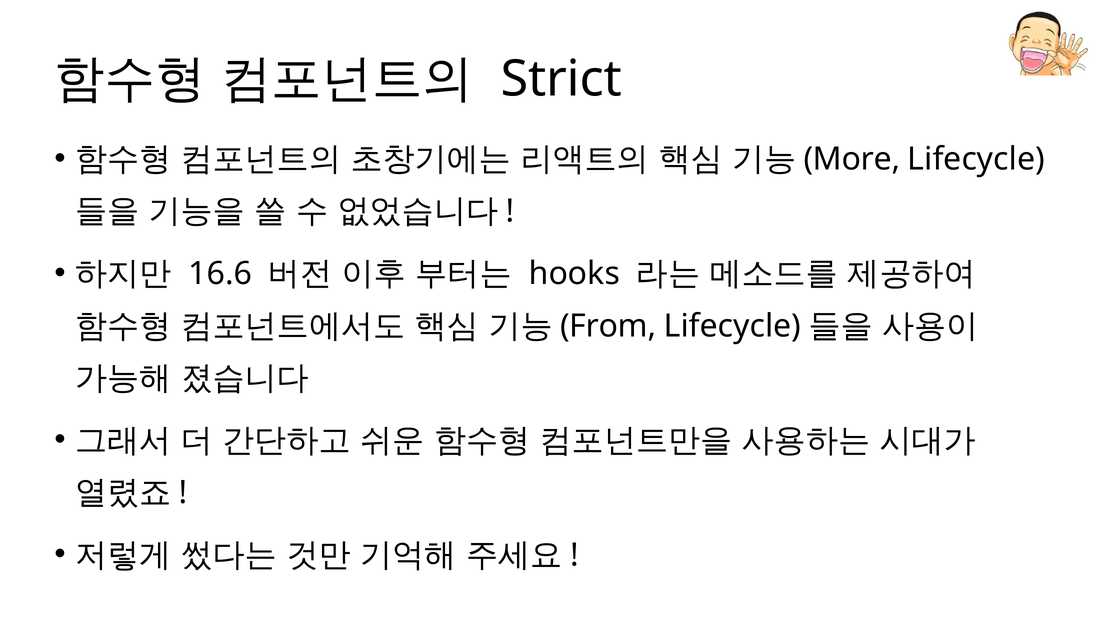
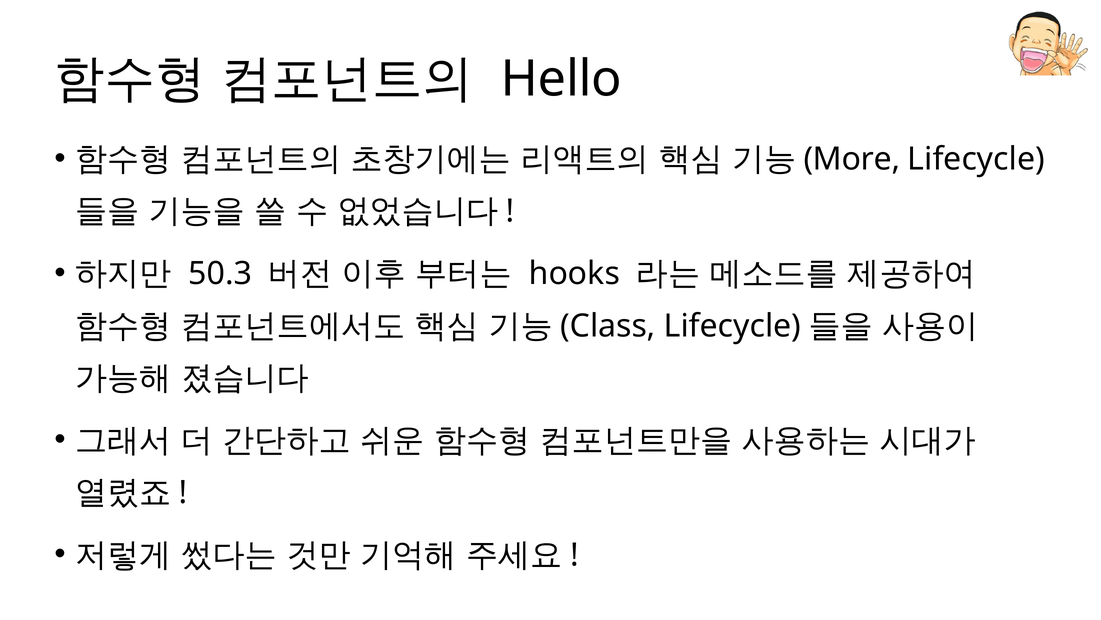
Strict: Strict -> Hello
16.6: 16.6 -> 50.3
From: From -> Class
